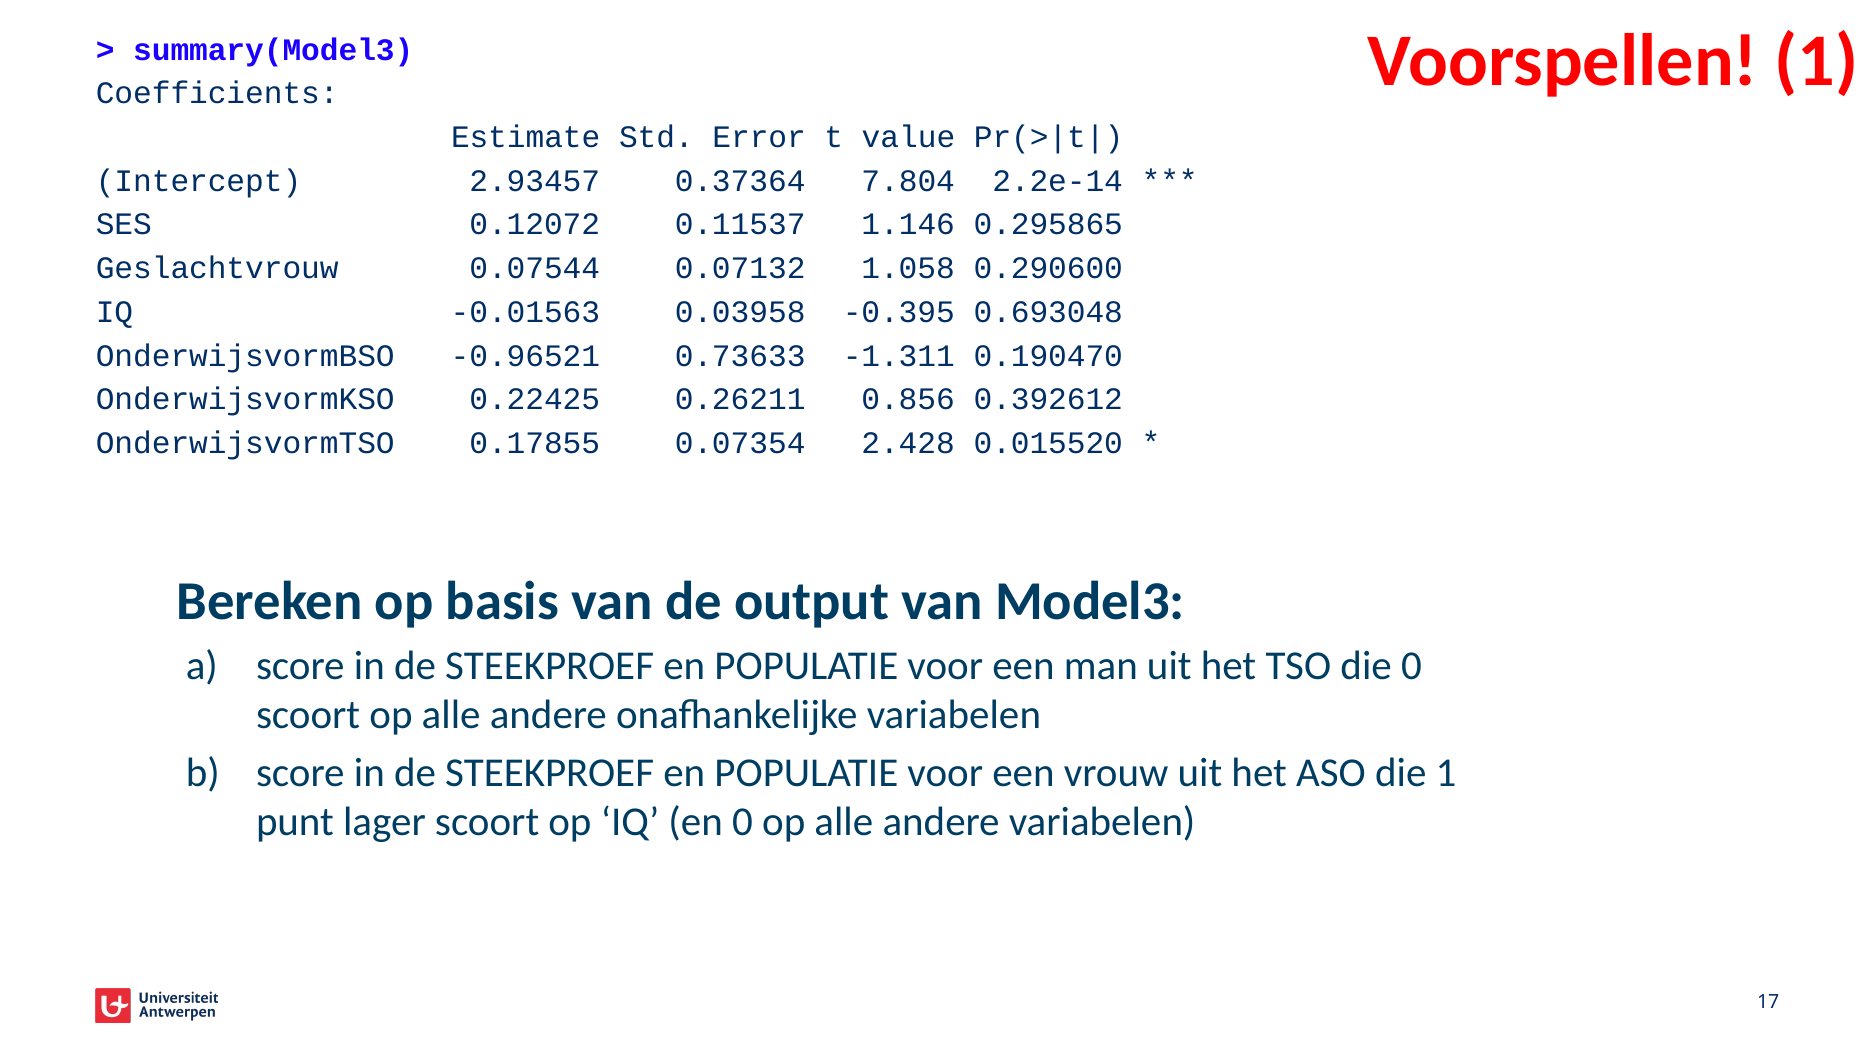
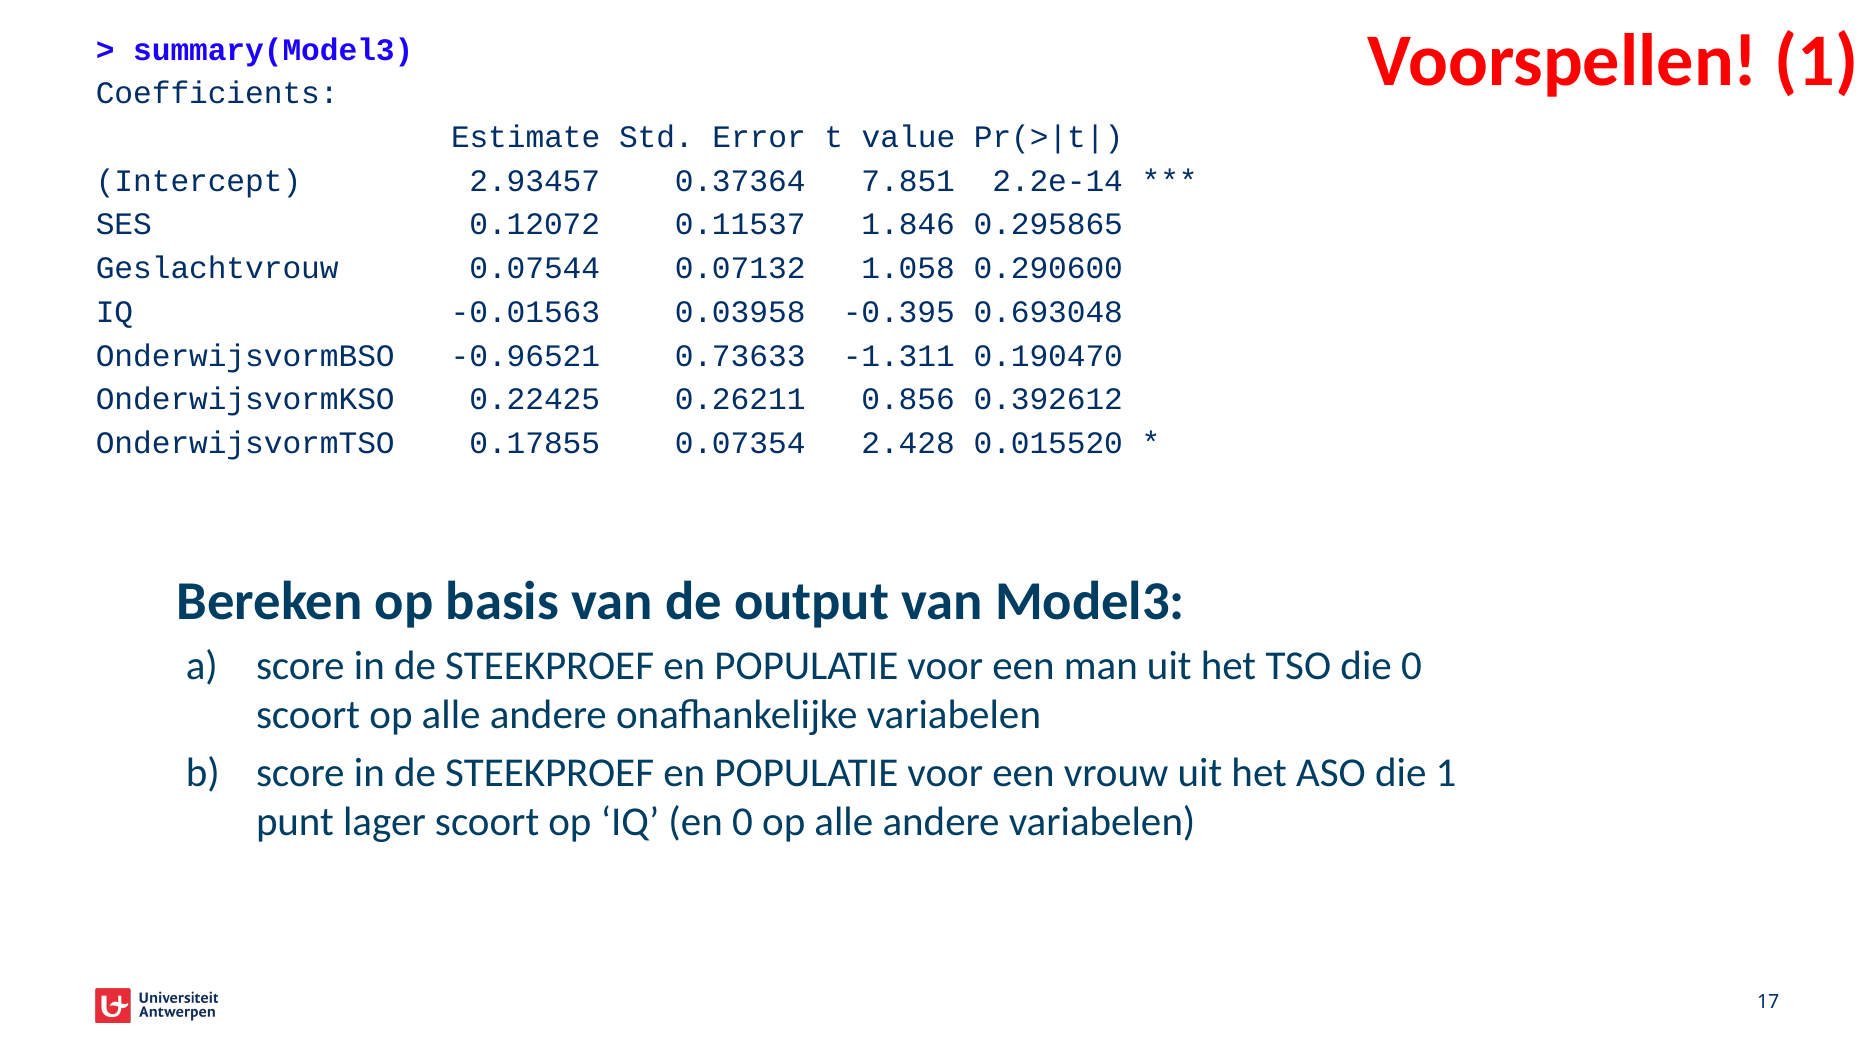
7.804: 7.804 -> 7.851
1.146: 1.146 -> 1.846
